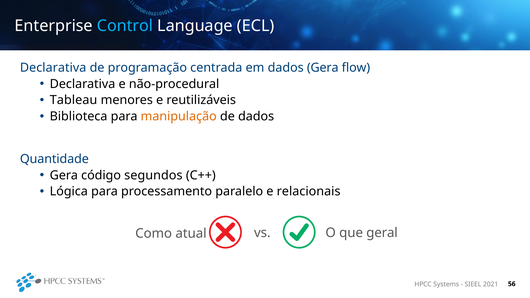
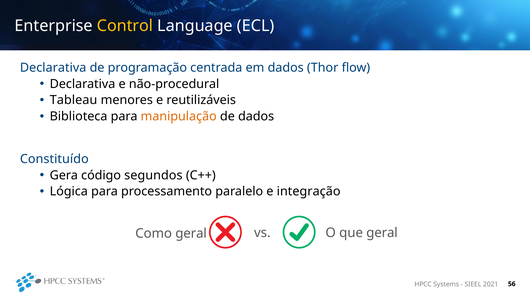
Control colour: light blue -> yellow
dados Gera: Gera -> Thor
Quantidade: Quantidade -> Constituído
relacionais: relacionais -> integração
Como atual: atual -> geral
